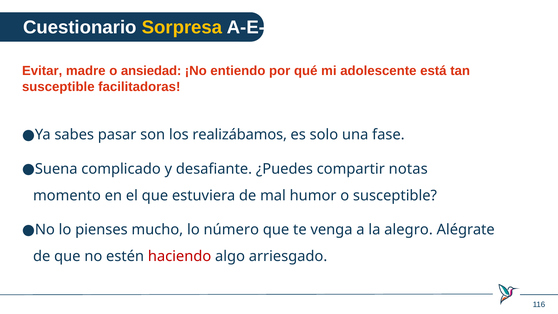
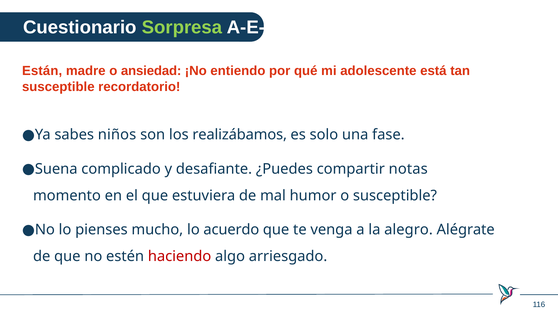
Sorpresa colour: yellow -> light green
Evitar: Evitar -> Están
facilitadoras: facilitadoras -> recordatorio
pasar: pasar -> niños
número: número -> acuerdo
